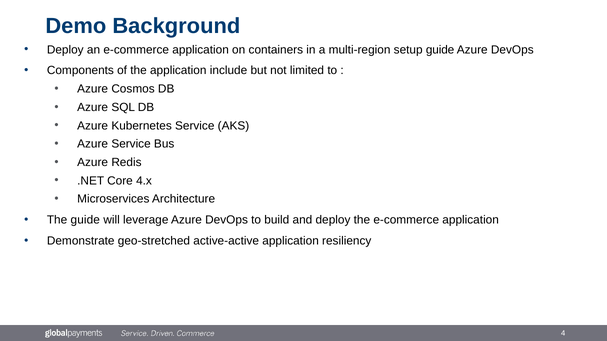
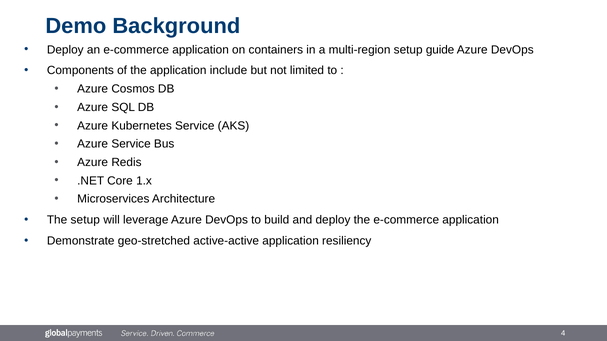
4.x: 4.x -> 1.x
The guide: guide -> setup
